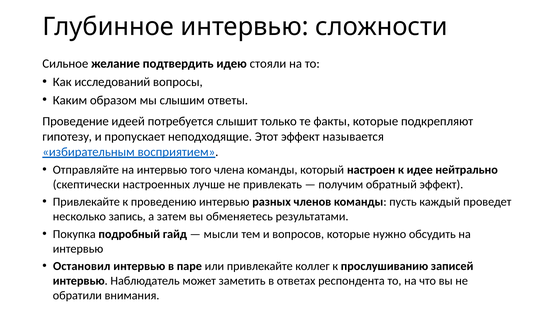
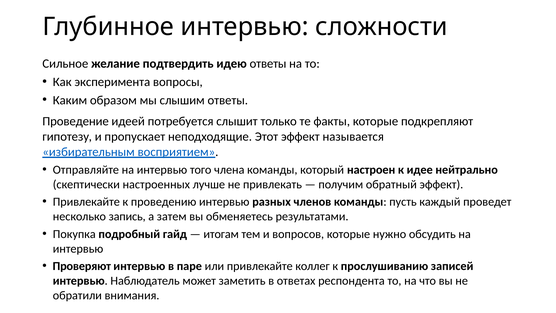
идею стояли: стояли -> ответы
исследований: исследований -> эксперимента
мысли: мысли -> итогам
Остановил: Остановил -> Проверяют
